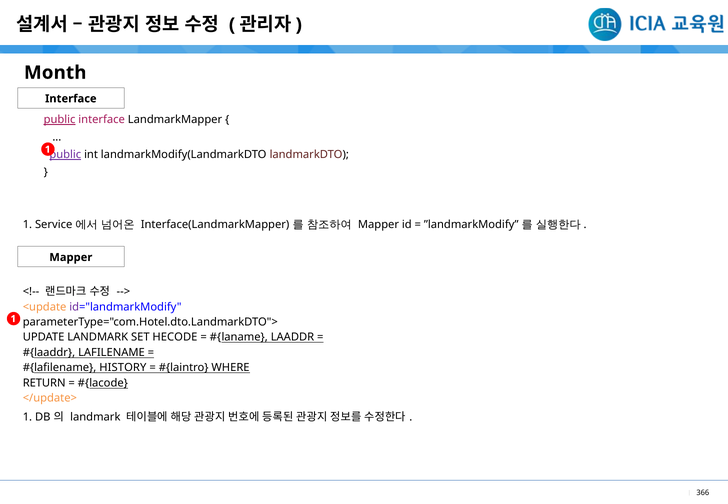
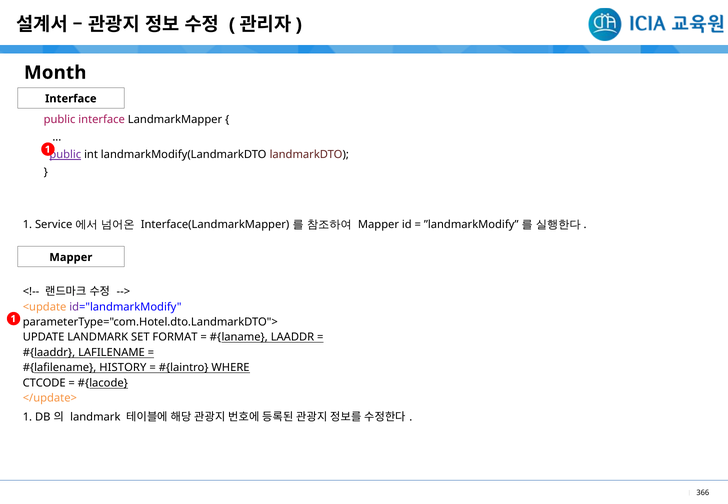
public at (60, 120) underline: present -> none
HECODE: HECODE -> FORMAT
RETURN: RETURN -> CTCODE
